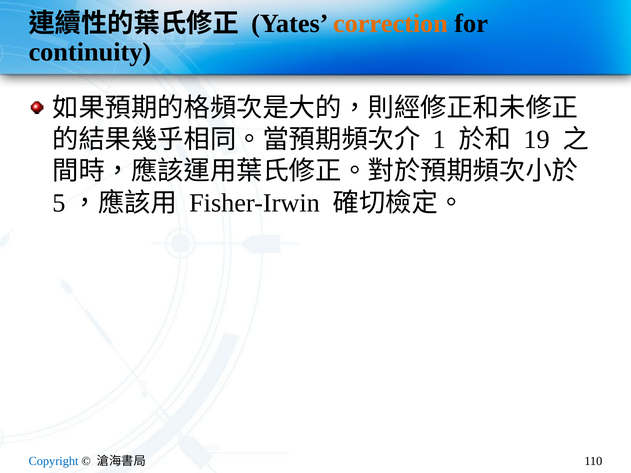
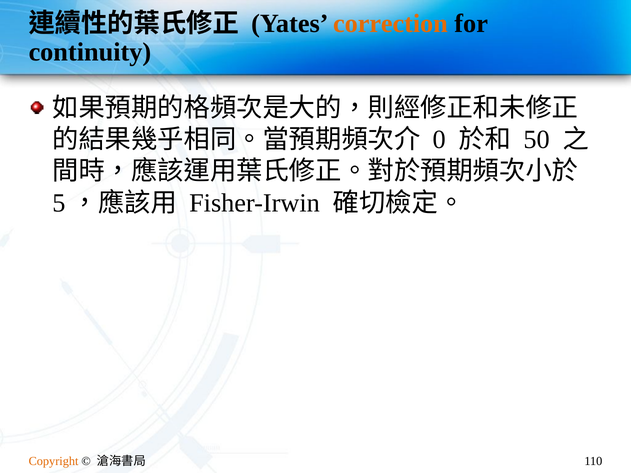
1: 1 -> 0
19: 19 -> 50
Copyright colour: blue -> orange
